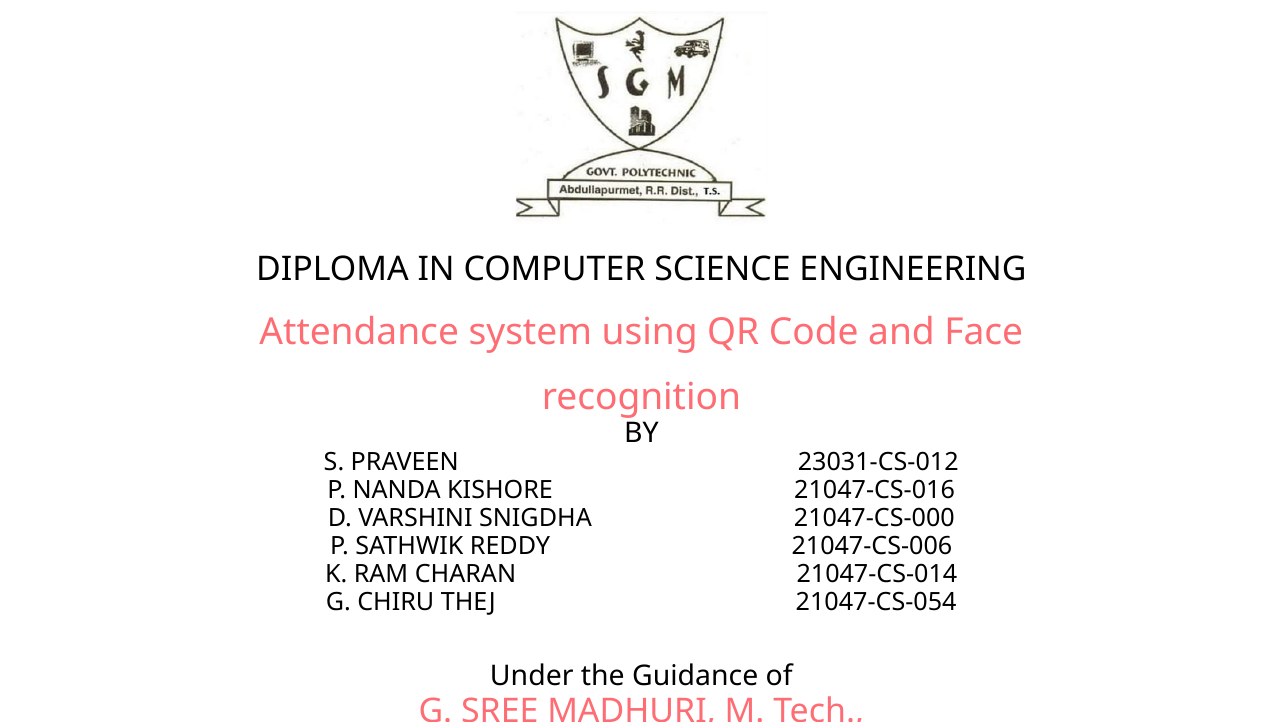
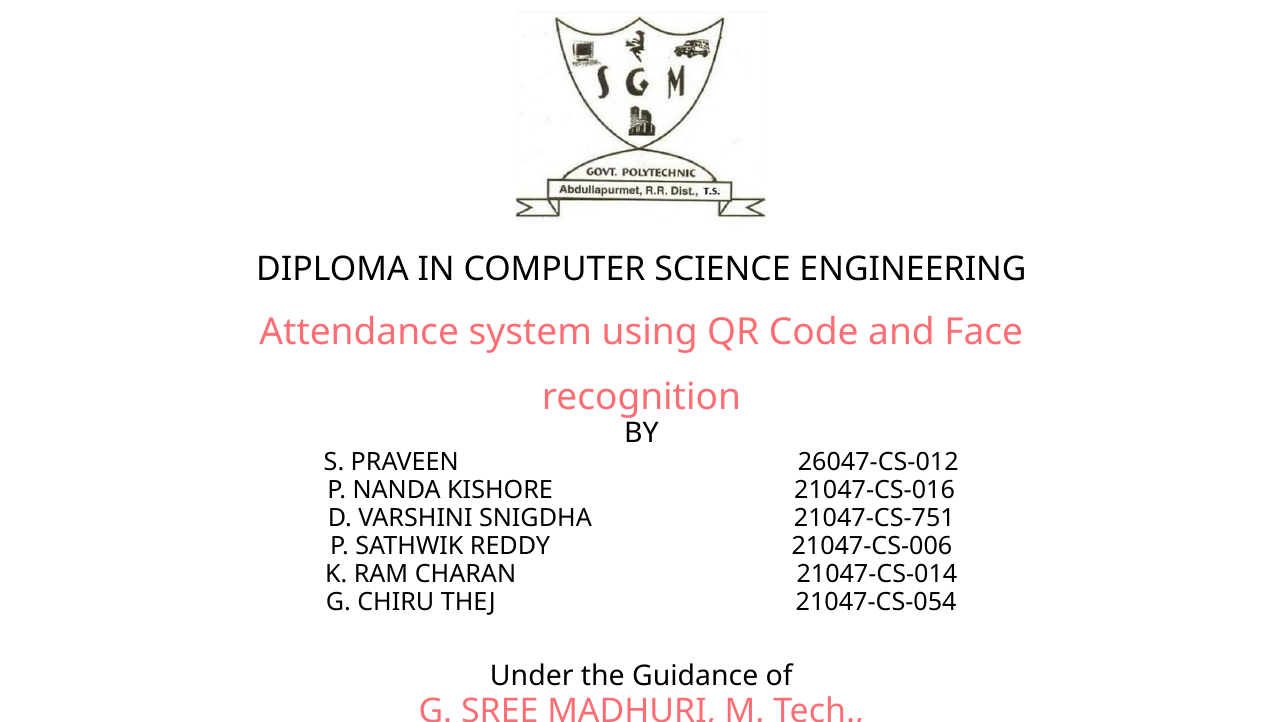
23031-CS-012: 23031-CS-012 -> 26047-CS-012
21047-CS-000: 21047-CS-000 -> 21047-CS-751
